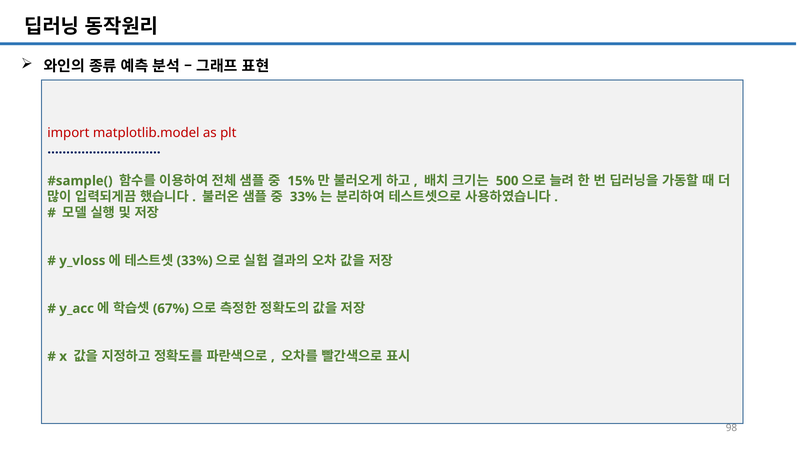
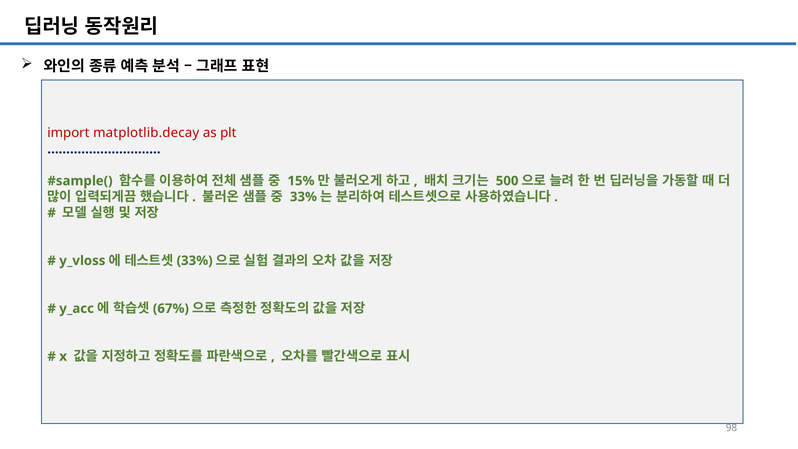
matplotlib.model: matplotlib.model -> matplotlib.decay
